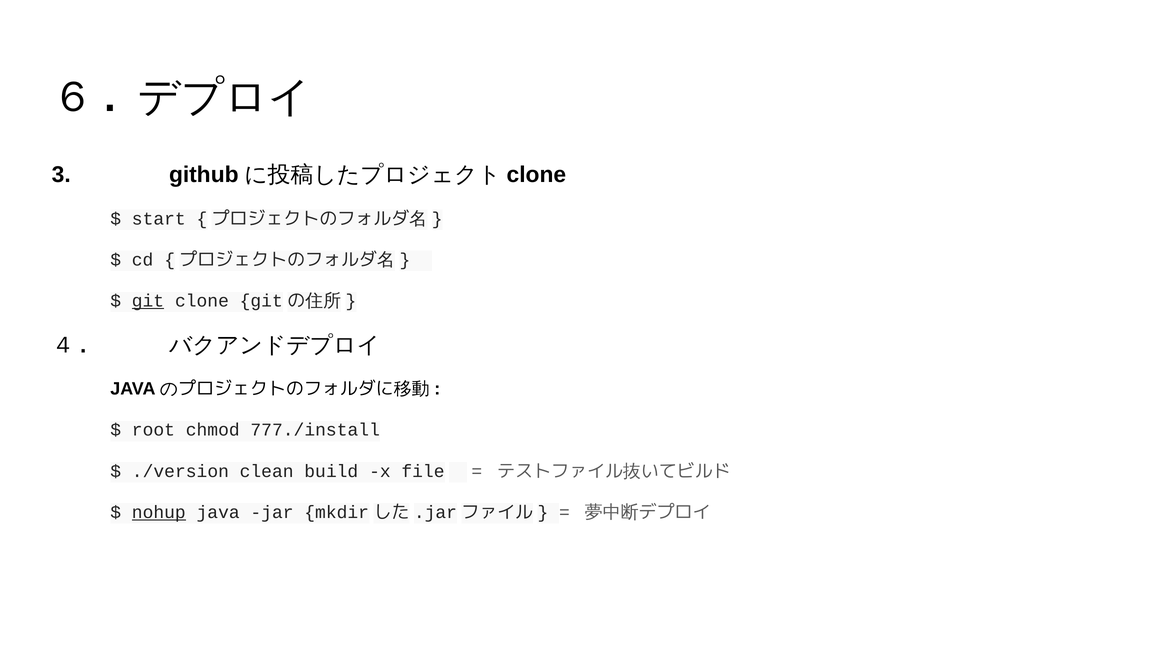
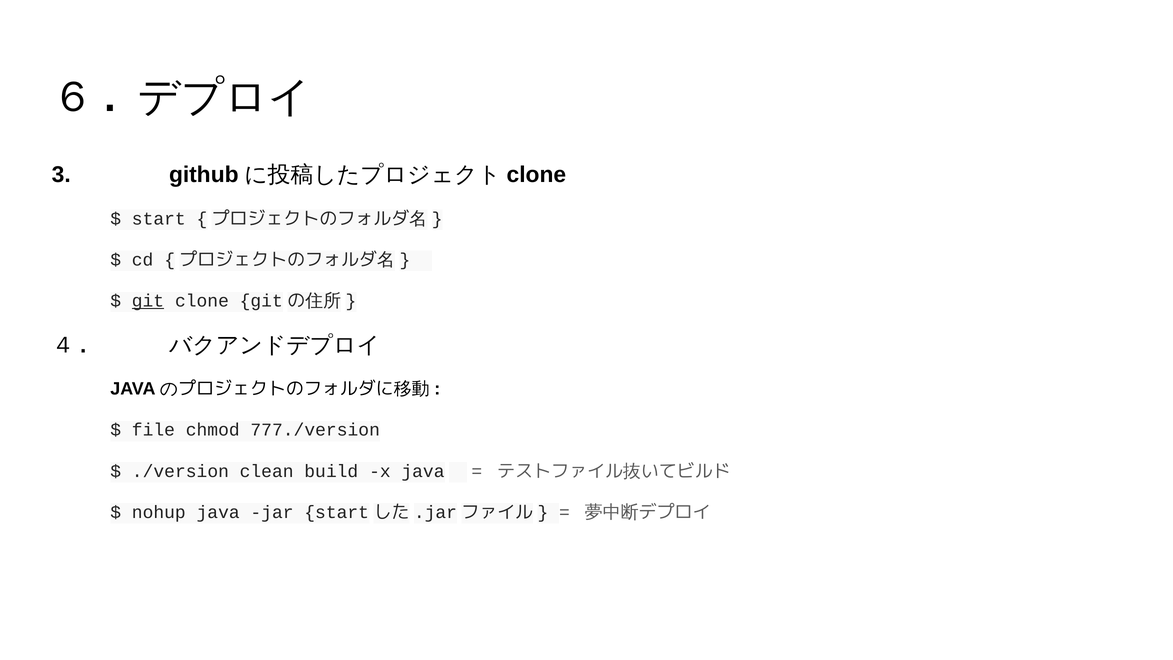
root: root -> file
777./install: 777./install -> 777./version
x file: file -> java
nohup underline: present -> none
jar mkdir: mkdir -> start
